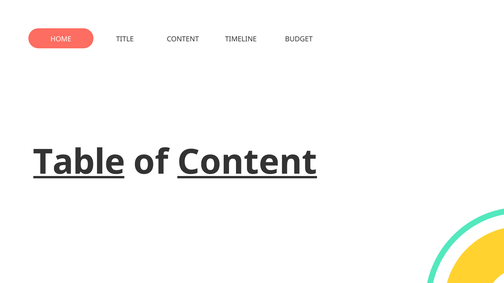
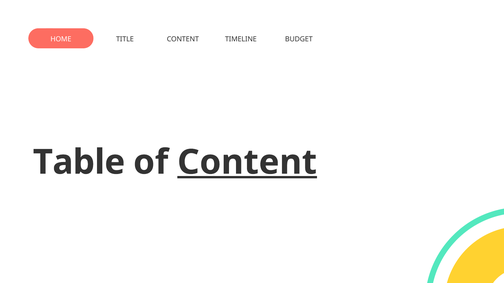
Table underline: present -> none
